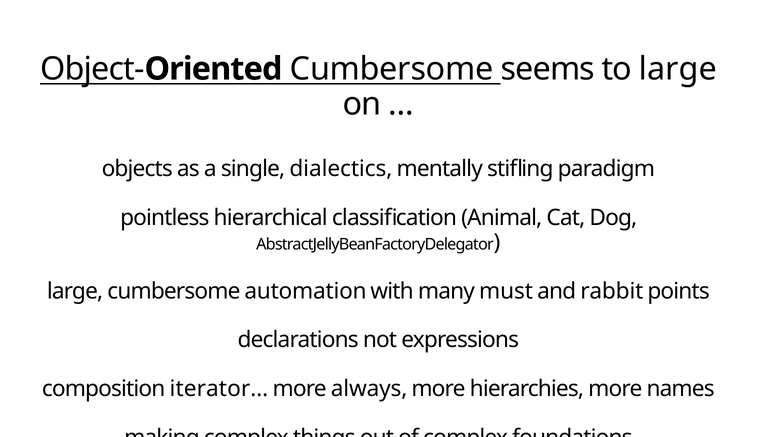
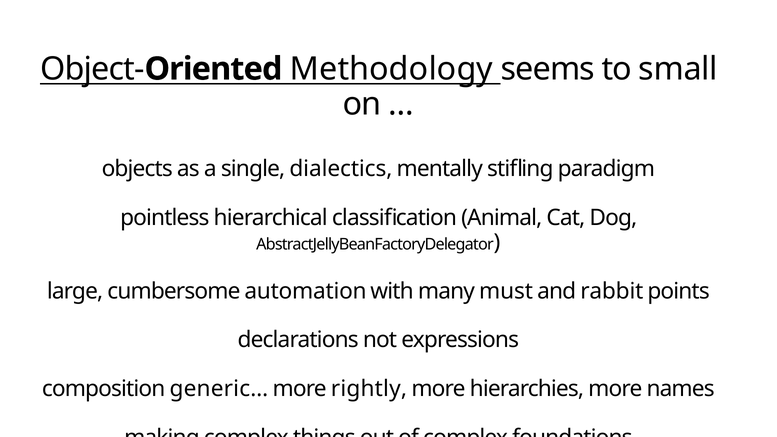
Cumbersome at (392, 69): Cumbersome -> Methodology
to large: large -> small
iterator…: iterator… -> generic…
always: always -> rightly
